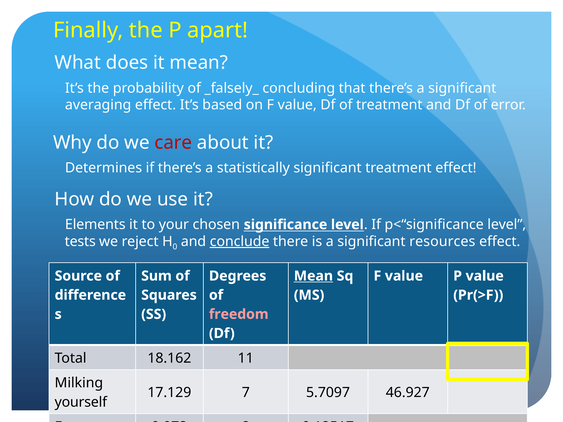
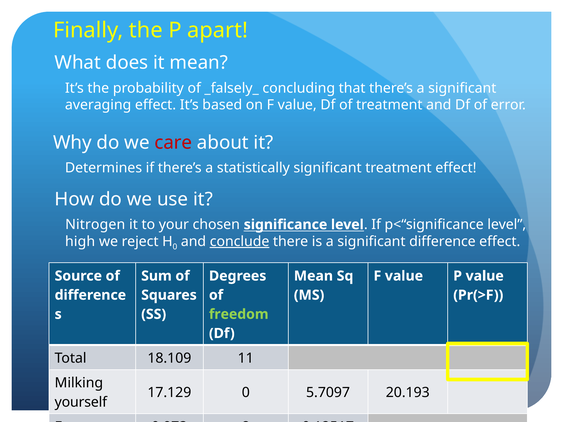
Elements: Elements -> Nitrogen
tests: tests -> high
significant resources: resources -> difference
Mean at (313, 276) underline: present -> none
freedom colour: pink -> light green
18.162: 18.162 -> 18.109
17.129 7: 7 -> 0
46.927: 46.927 -> 20.193
